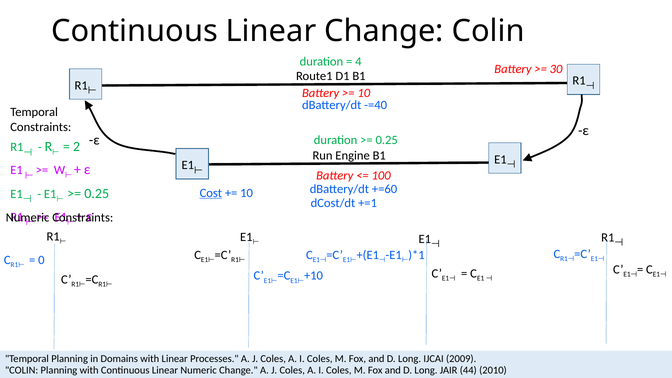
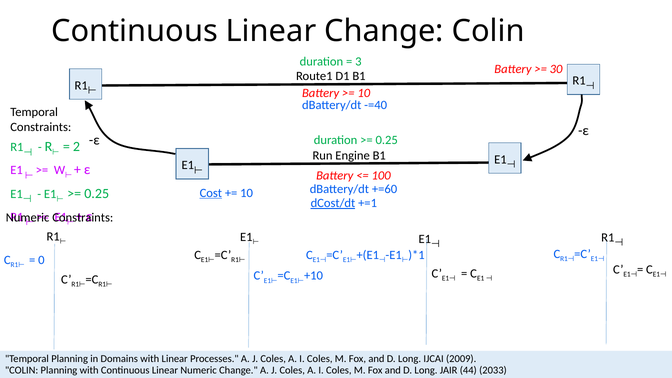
4: 4 -> 3
dCost/dt underline: none -> present
2010: 2010 -> 2033
